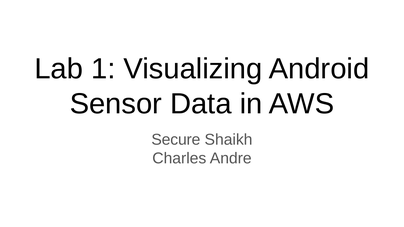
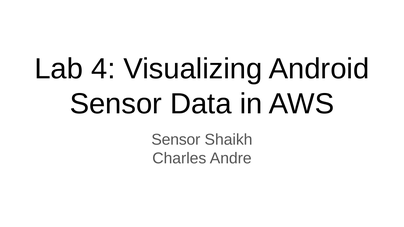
1: 1 -> 4
Secure at (176, 140): Secure -> Sensor
